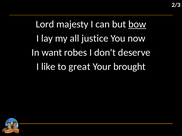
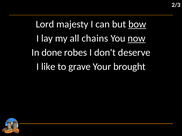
justice: justice -> chains
now underline: none -> present
want: want -> done
great: great -> grave
